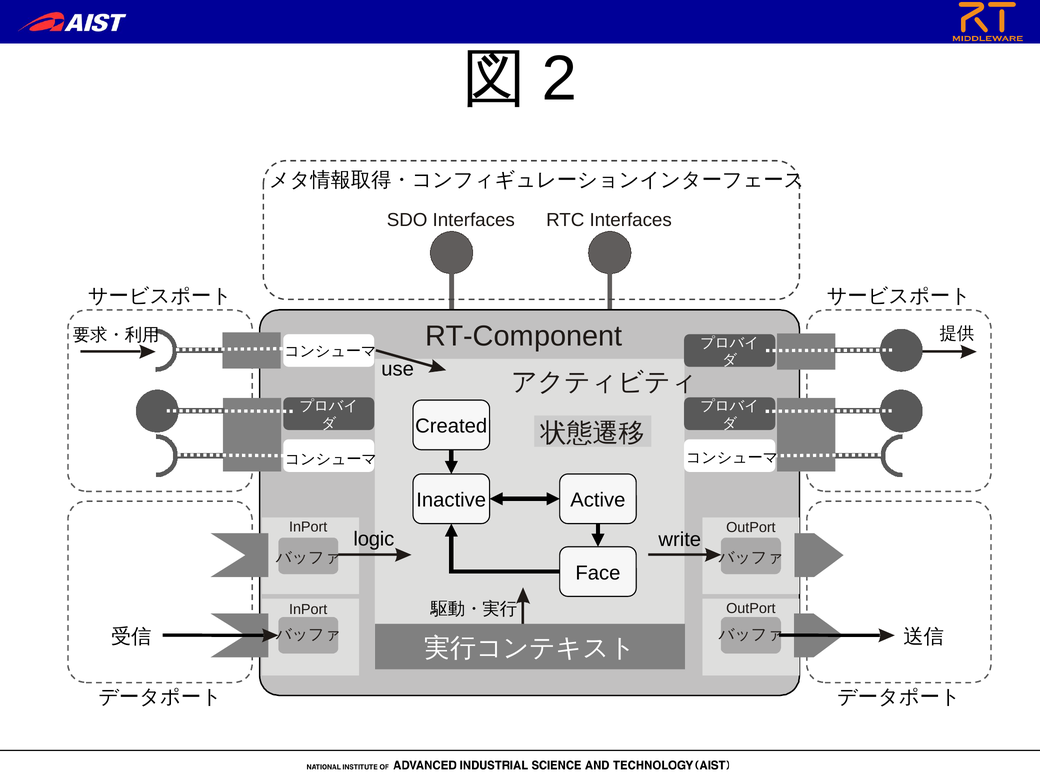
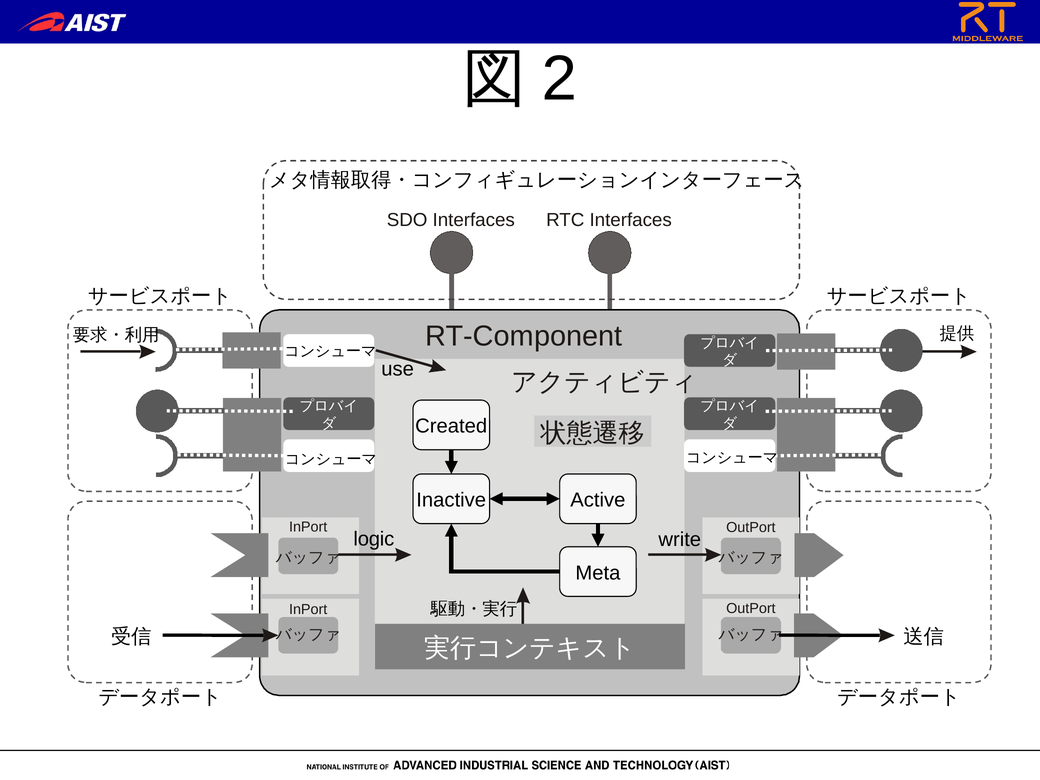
Face: Face -> Meta
